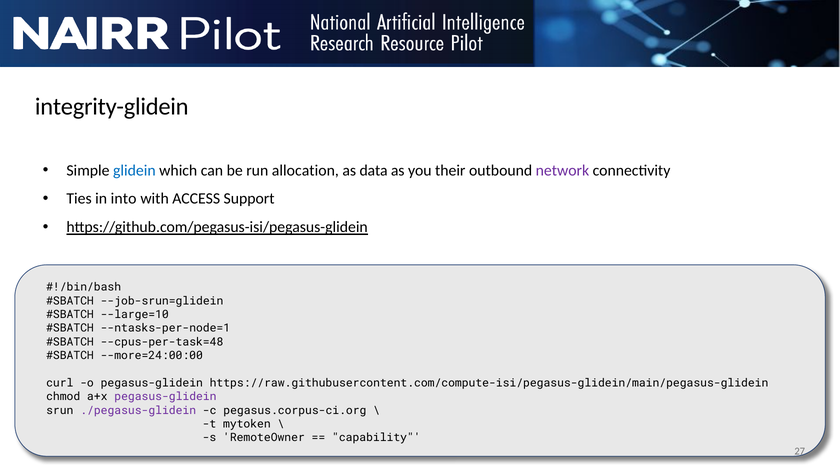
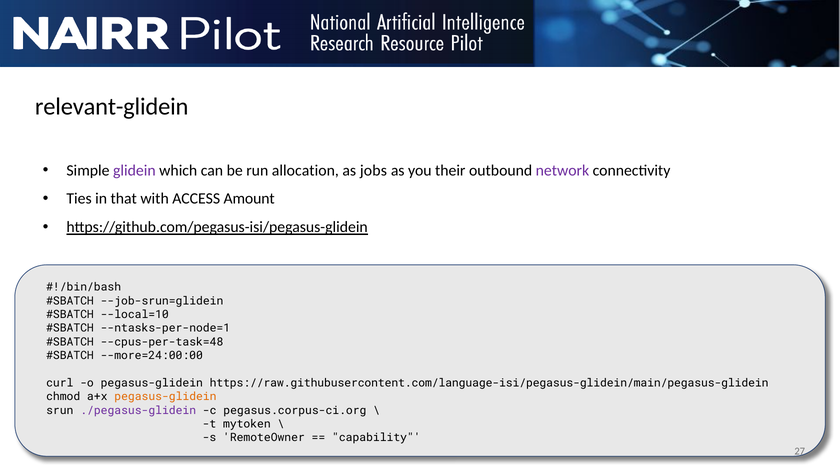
integrity-glidein: integrity-glidein -> relevant-glidein
glidein colour: blue -> purple
data: data -> jobs
into: into -> that
Support: Support -> Amount
--large=10: --large=10 -> --local=10
https://raw.githubusercontent.com/compute-isi/pegasus-glidein/main/pegasus-glidein: https://raw.githubusercontent.com/compute-isi/pegasus-glidein/main/pegasus-glidein -> https://raw.githubusercontent.com/language-isi/pegasus-glidein/main/pegasus-glidein
pegasus-glidein at (165, 396) colour: purple -> orange
